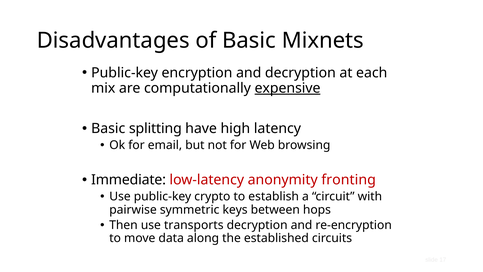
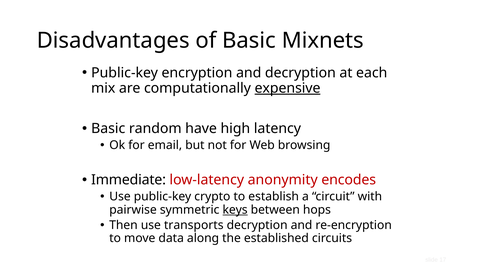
splitting: splitting -> random
fronting: fronting -> encodes
keys underline: none -> present
